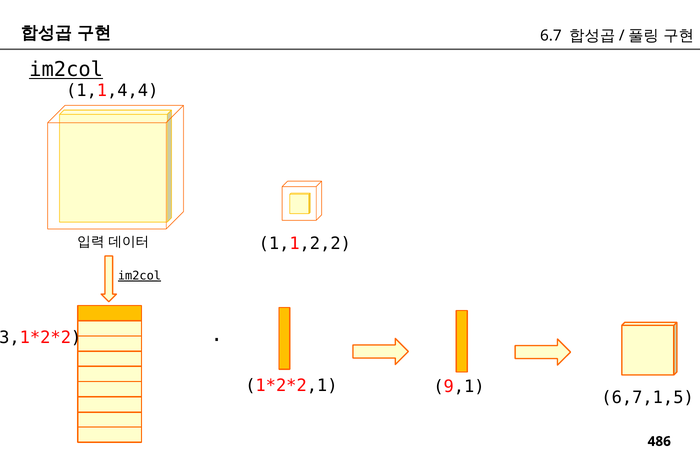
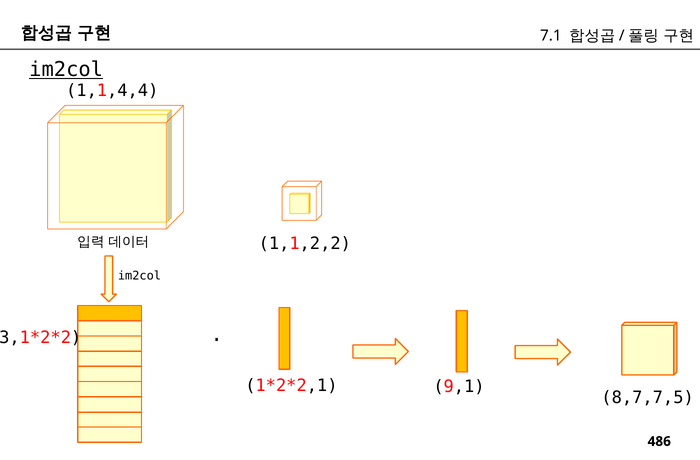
6.7: 6.7 -> 7.1
im2col at (139, 276) underline: present -> none
6,7,1,5: 6,7,1,5 -> 8,7,7,5
